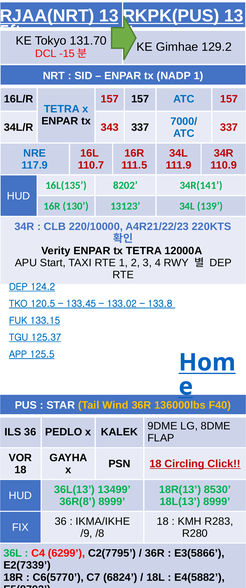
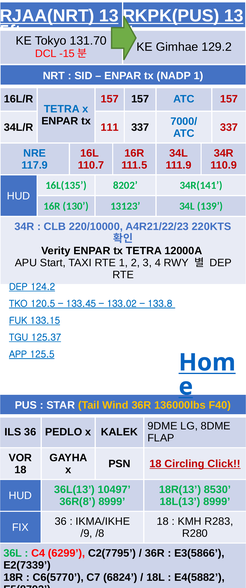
343: 343 -> 111
13499: 13499 -> 10497
